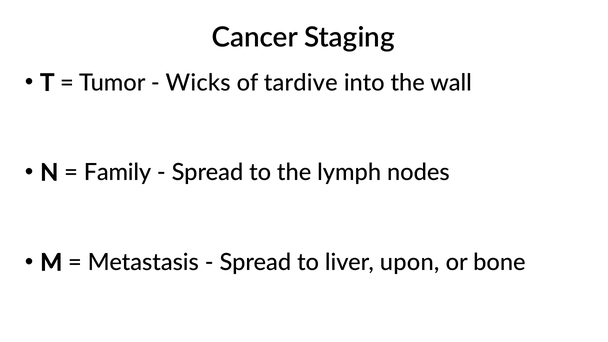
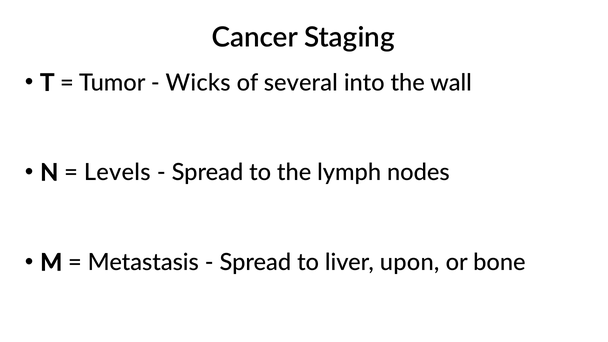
tardive: tardive -> several
Family: Family -> Levels
